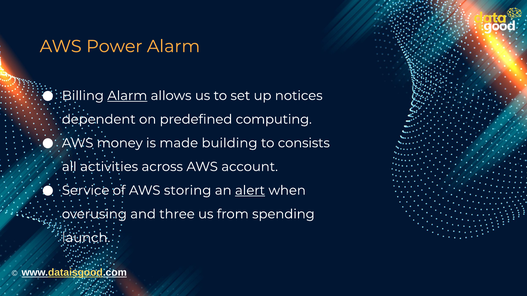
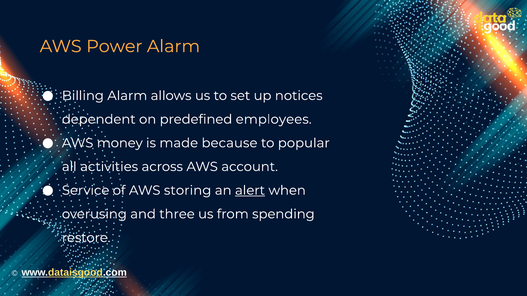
Alarm at (127, 96) underline: present -> none
computing: computing -> employees
building: building -> because
consists: consists -> popular
launch: launch -> restore
